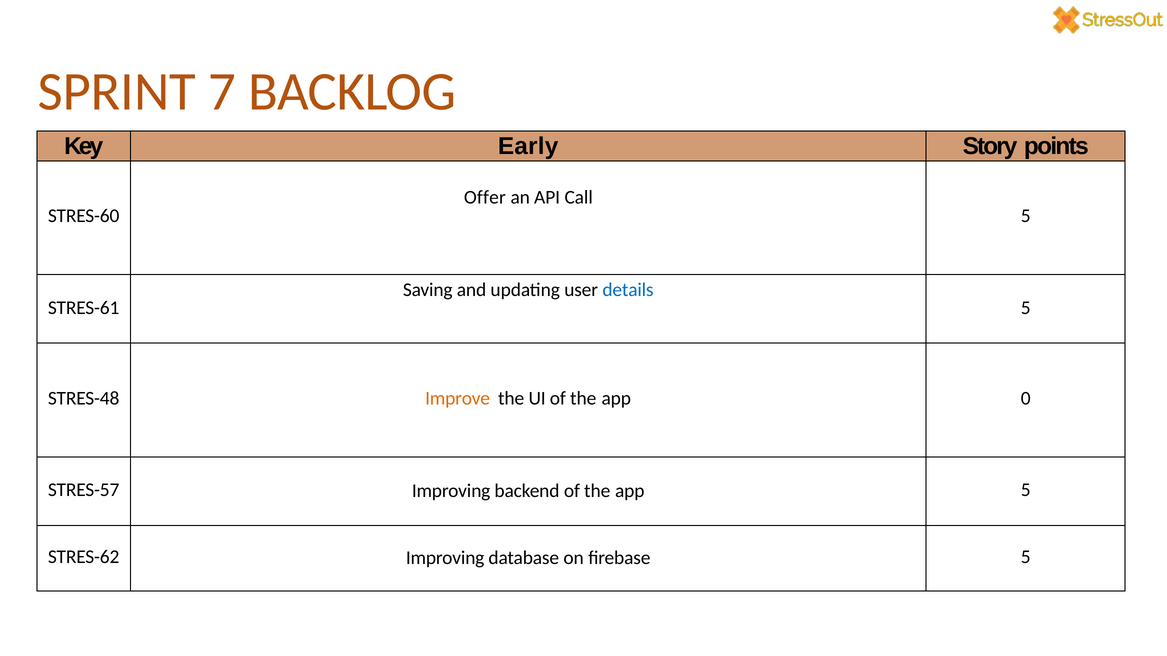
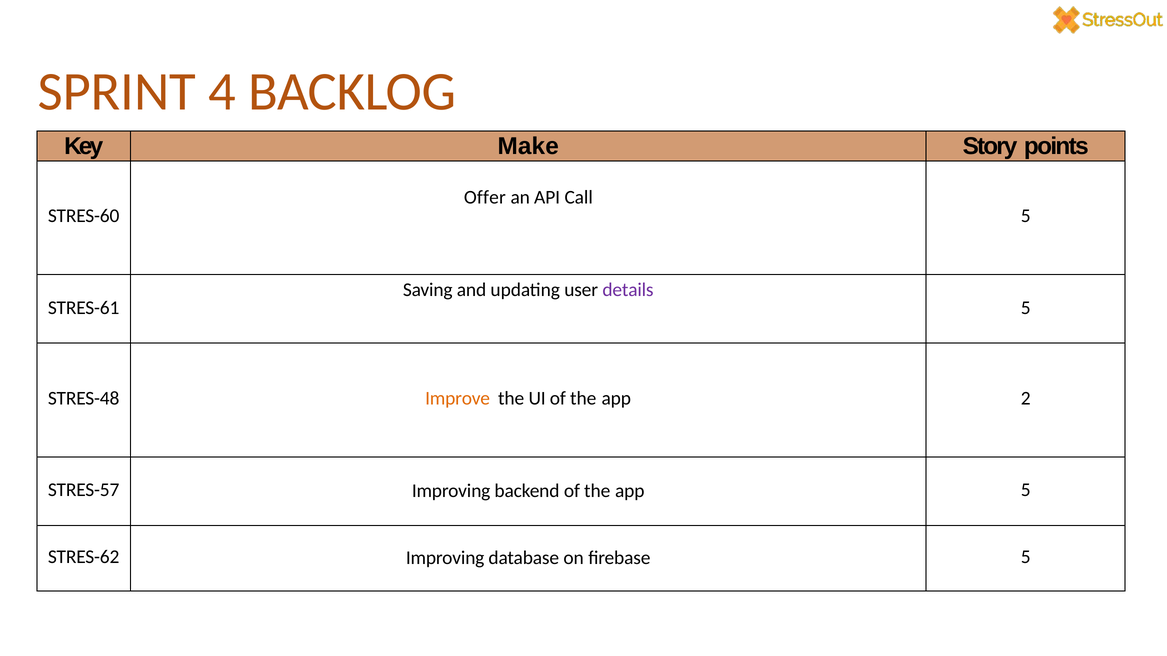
7: 7 -> 4
Early: Early -> Make
details colour: blue -> purple
0: 0 -> 2
